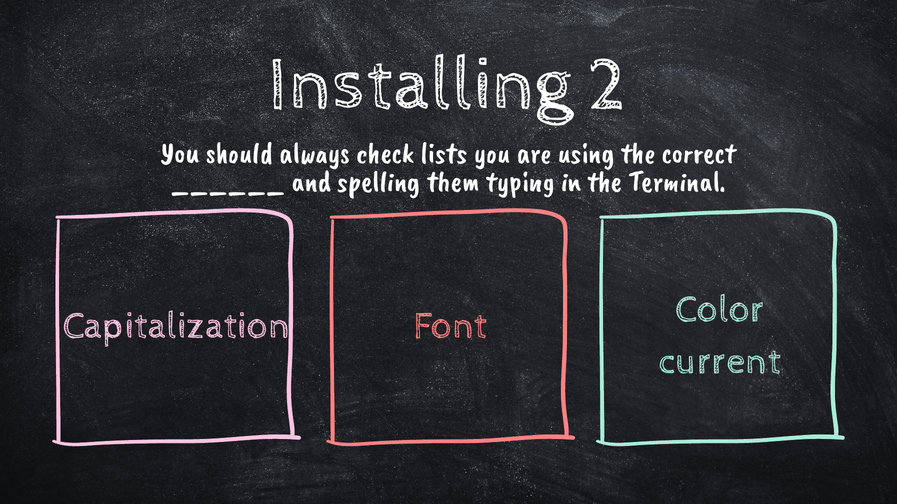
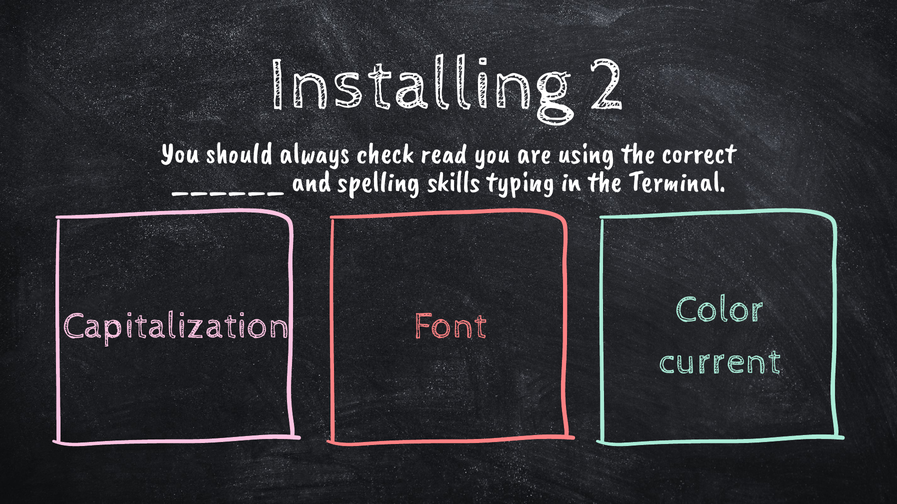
lists: lists -> read
them: them -> skills
